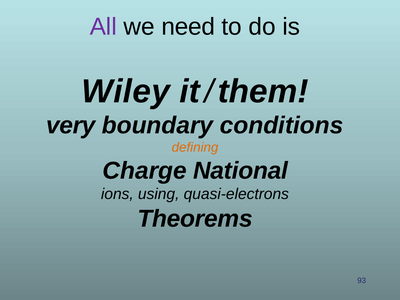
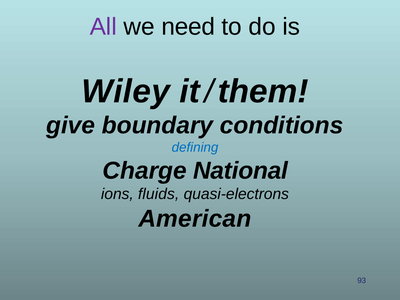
very: very -> give
defining colour: orange -> blue
using: using -> fluids
Theorems: Theorems -> American
